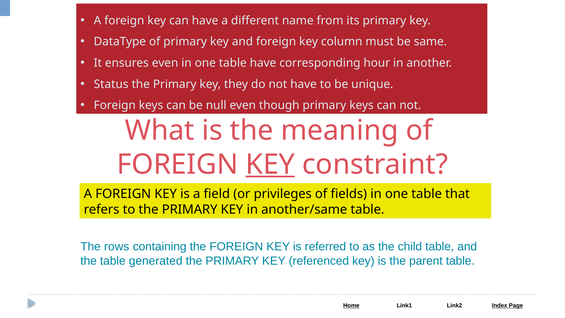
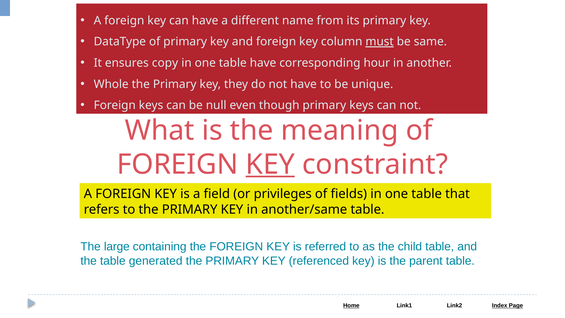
must underline: none -> present
ensures even: even -> copy
Status: Status -> Whole
rows: rows -> large
